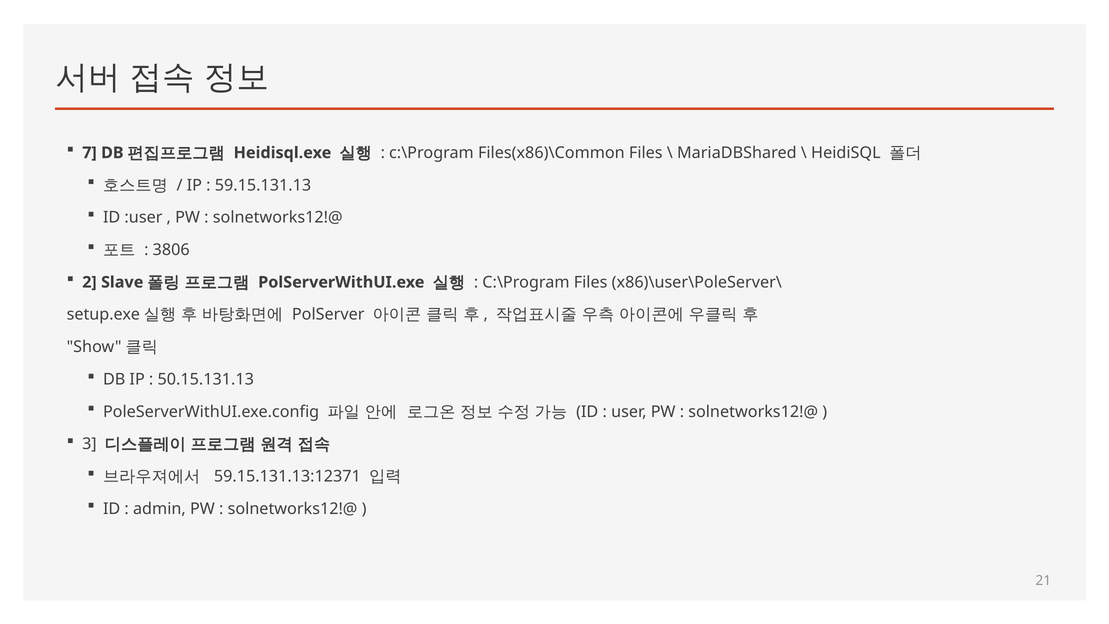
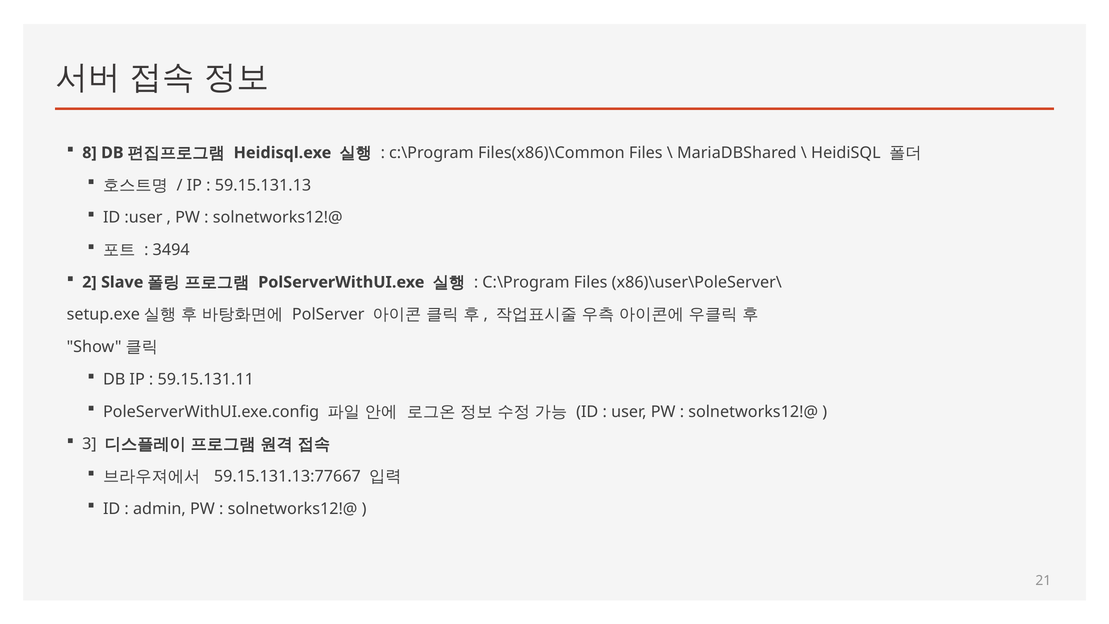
7: 7 -> 8
3806: 3806 -> 3494
50.15.131.13: 50.15.131.13 -> 59.15.131.11
59.15.131.13:12371: 59.15.131.13:12371 -> 59.15.131.13:77667
